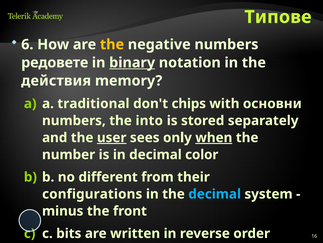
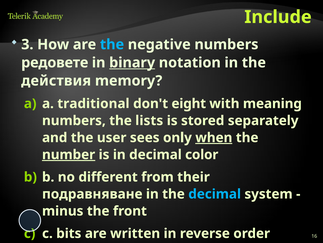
Типове: Типове -> Include
6: 6 -> 3
the at (112, 44) colour: yellow -> light blue
chips: chips -> eight
основни: основни -> meaning
into: into -> lists
user underline: present -> none
number underline: none -> present
configurations: configurations -> подравняване
